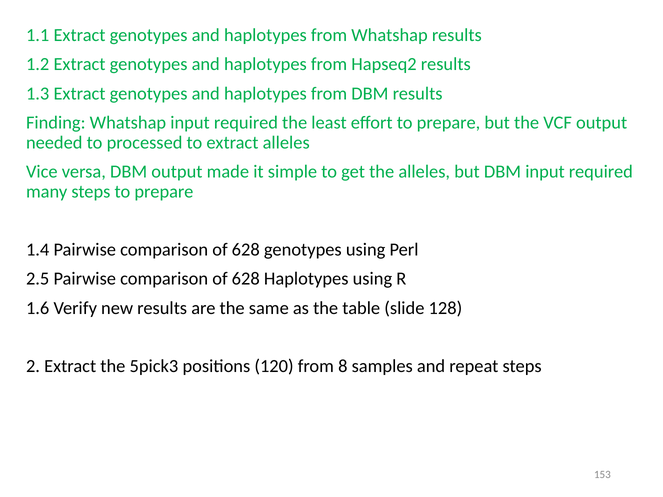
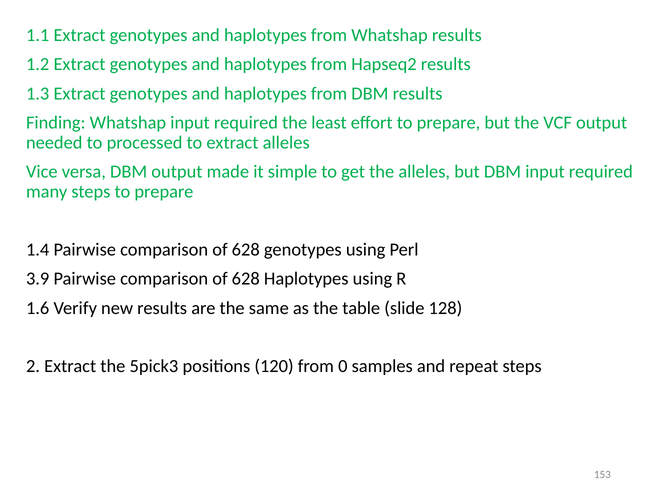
2.5: 2.5 -> 3.9
8: 8 -> 0
